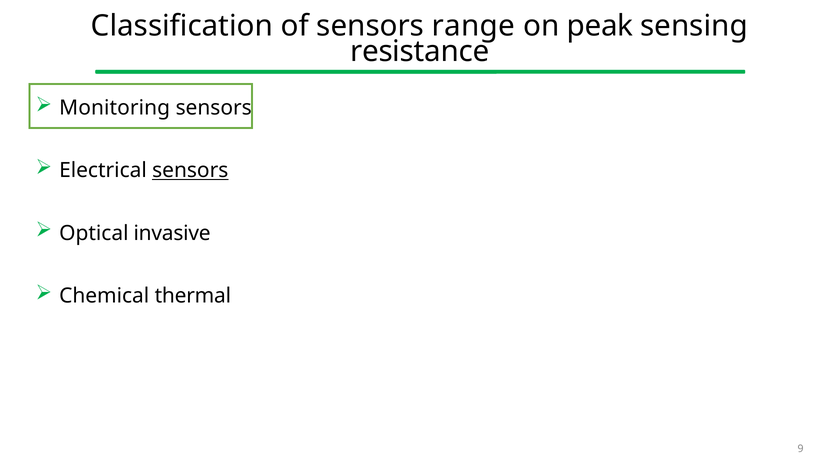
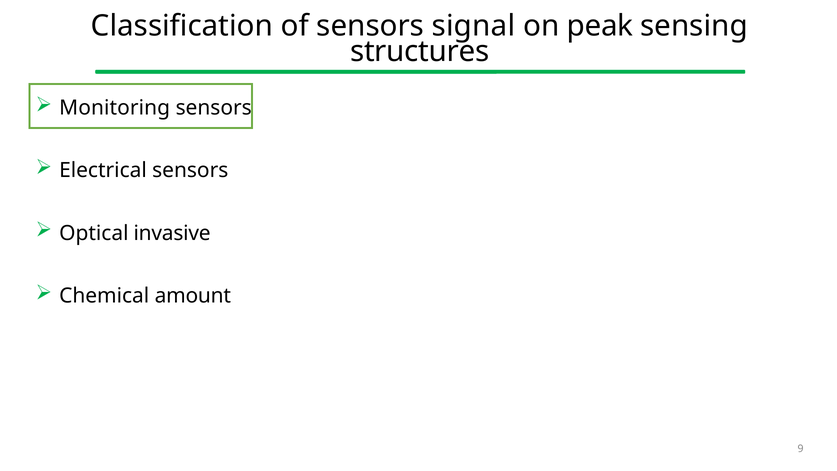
range: range -> signal
resistance: resistance -> structures
sensors at (190, 170) underline: present -> none
thermal: thermal -> amount
